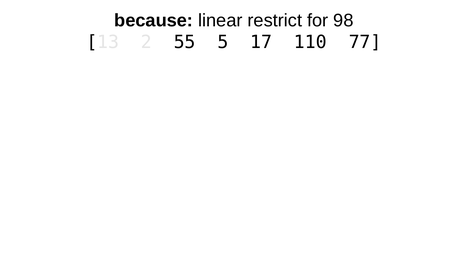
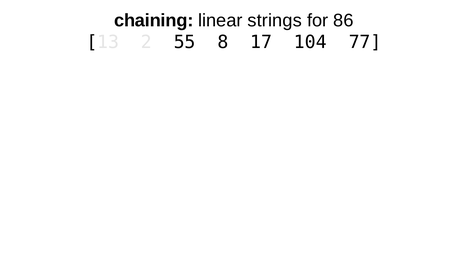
because: because -> chaining
restrict: restrict -> strings
98: 98 -> 86
5: 5 -> 8
110: 110 -> 104
